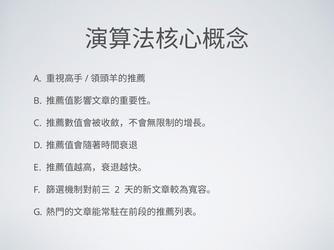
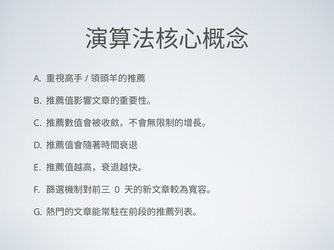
2: 2 -> 0
